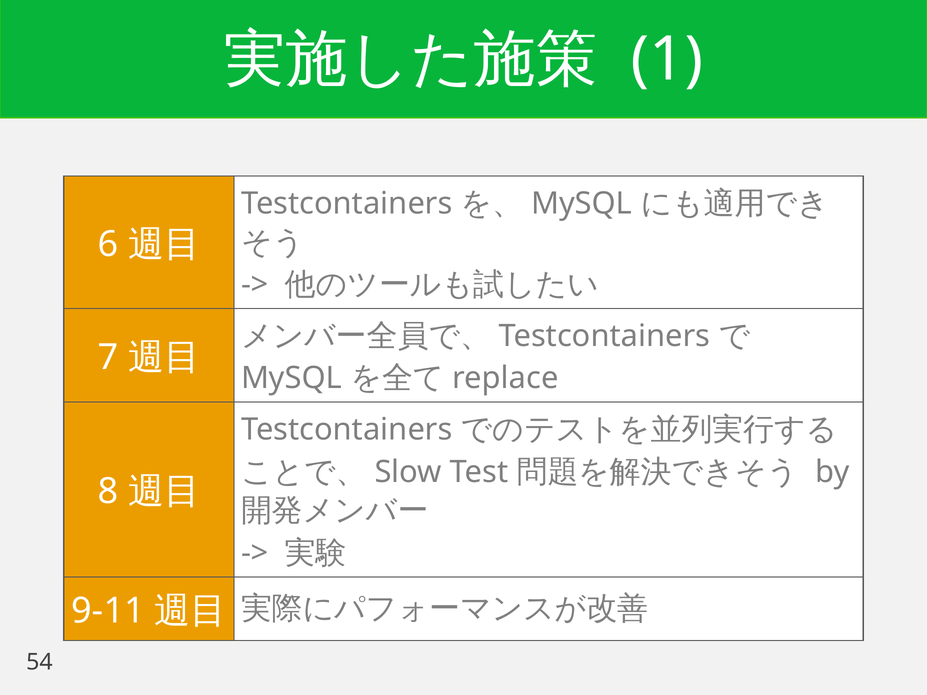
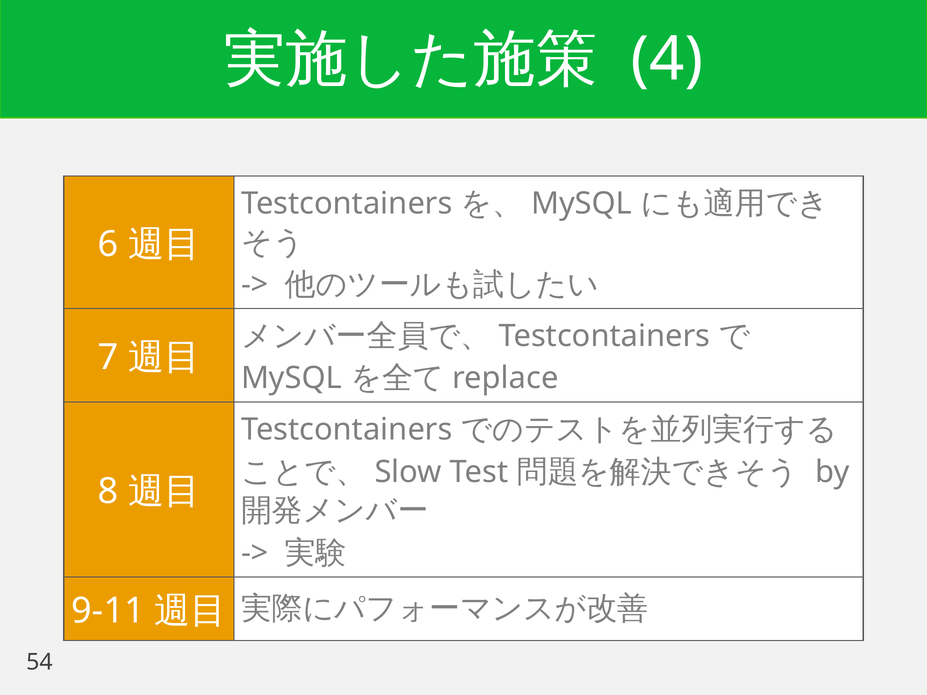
1: 1 -> 4
